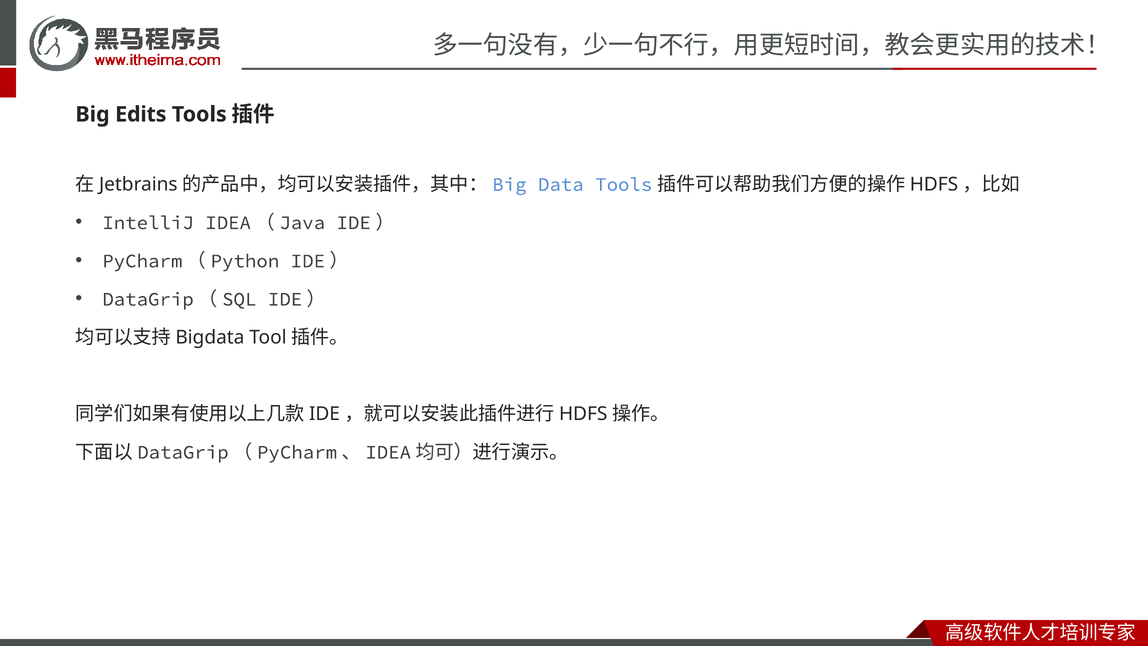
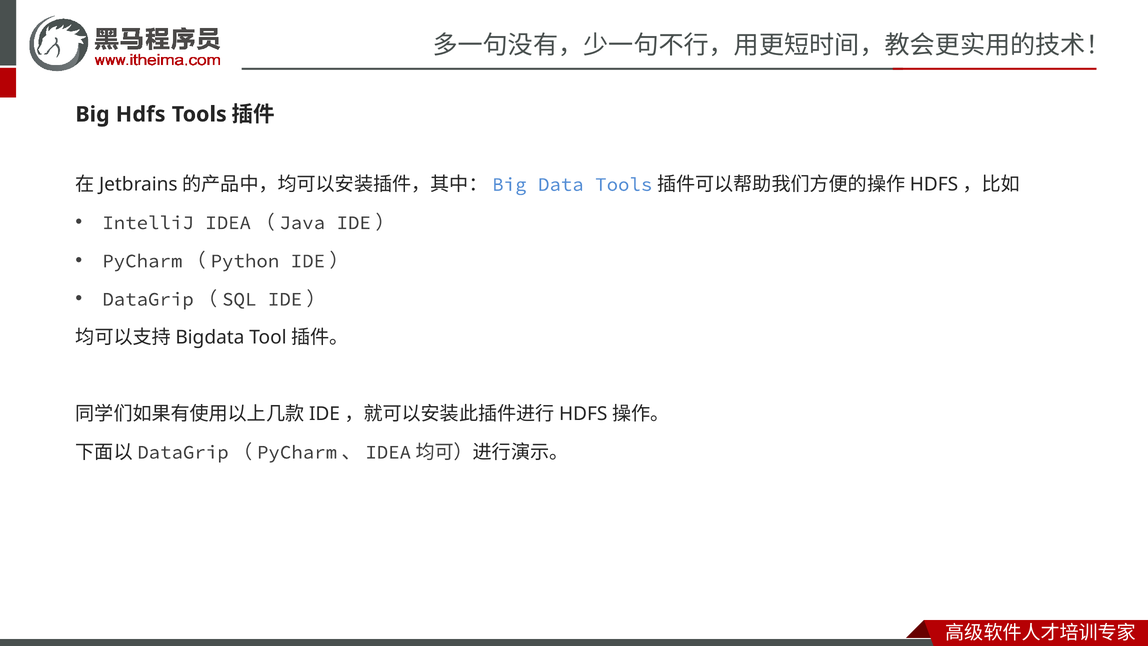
Edits: Edits -> Hdfs
